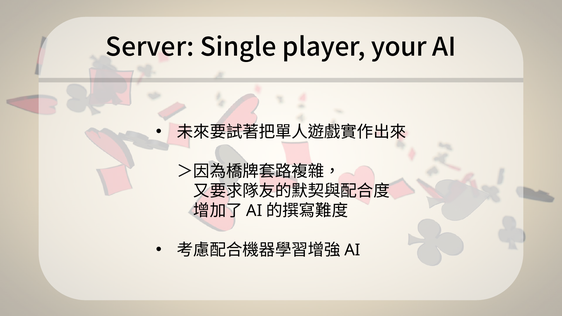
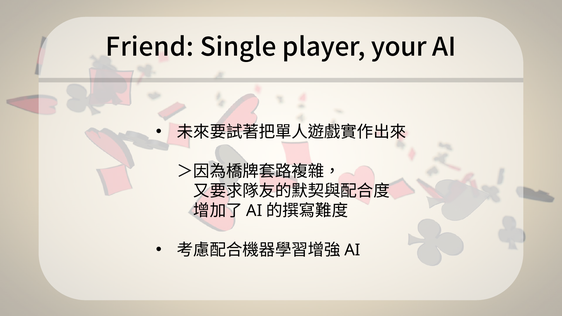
Server: Server -> Friend
